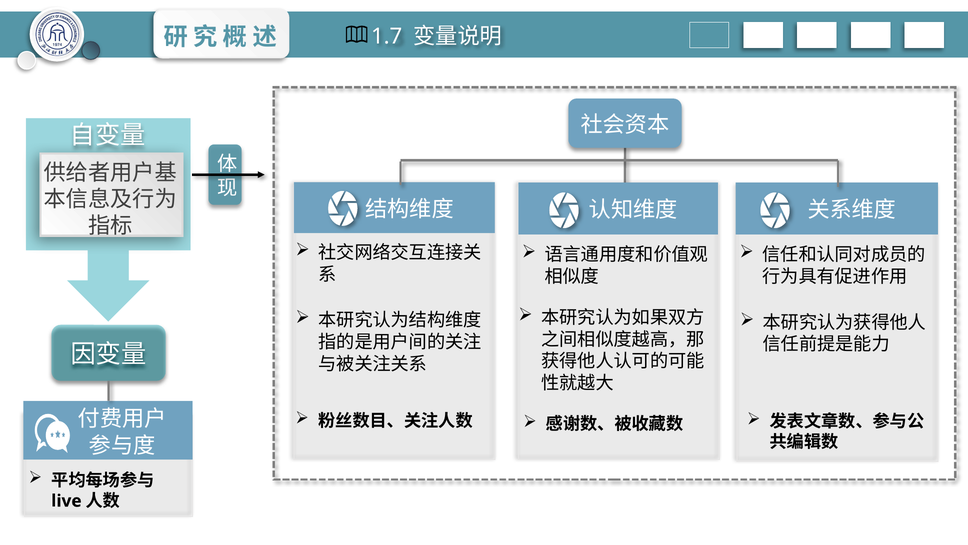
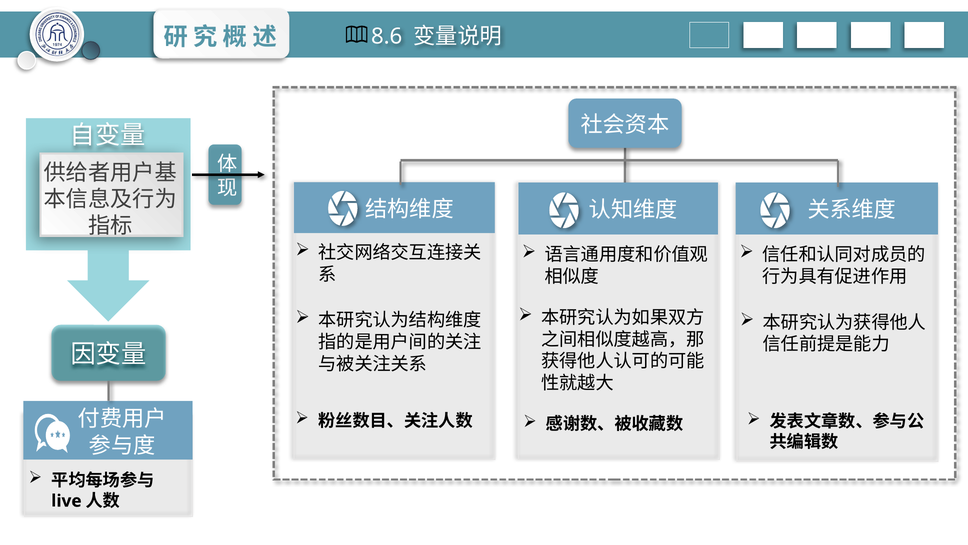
1.7: 1.7 -> 8.6
